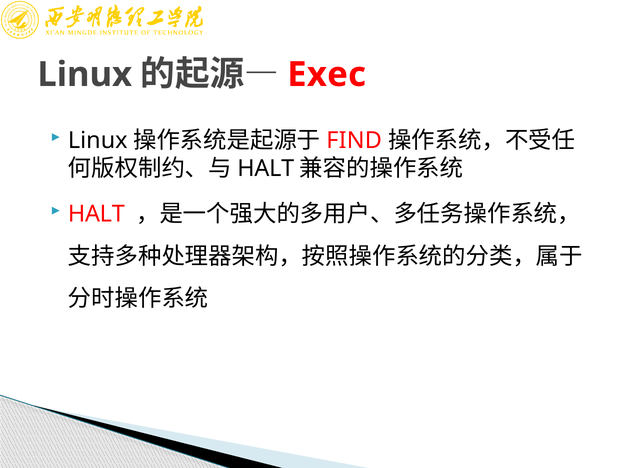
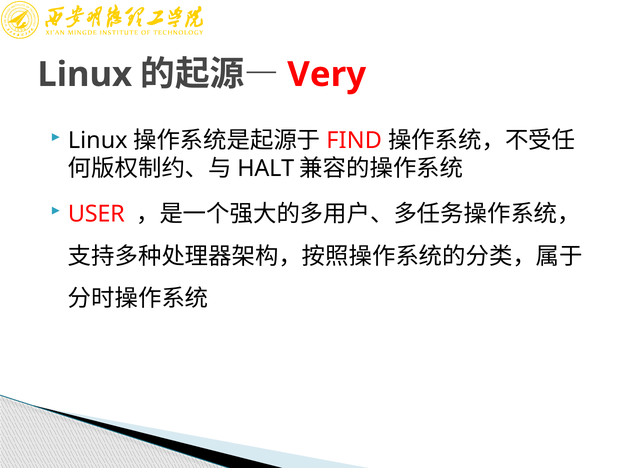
Exec: Exec -> Very
HALT at (96, 214): HALT -> USER
